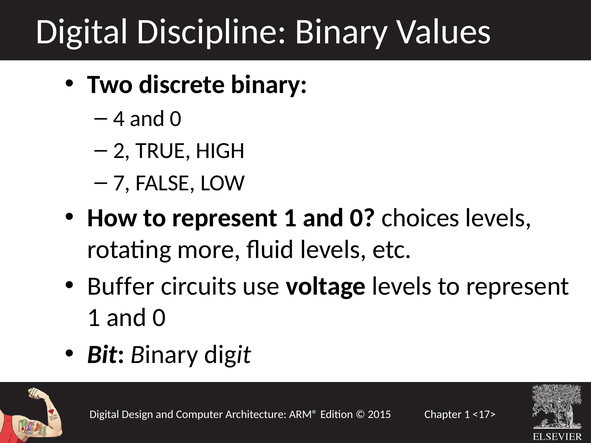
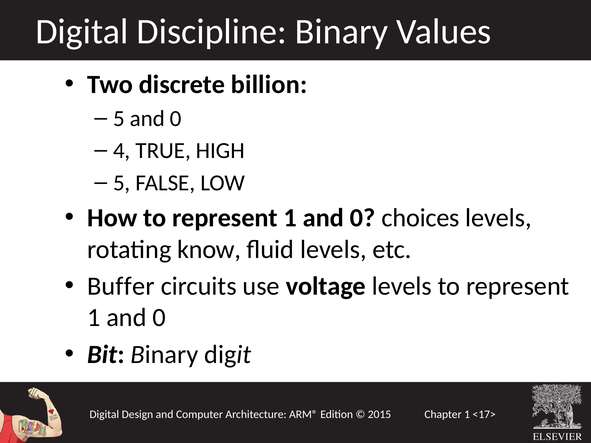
discrete binary: binary -> billion
4 at (119, 119): 4 -> 5
2: 2 -> 4
7 at (122, 183): 7 -> 5
more: more -> know
